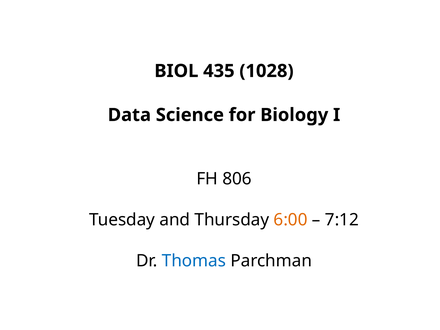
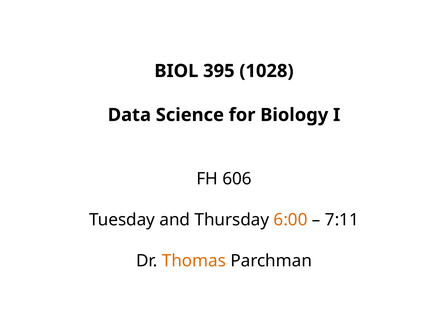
435: 435 -> 395
806: 806 -> 606
7:12: 7:12 -> 7:11
Thomas colour: blue -> orange
